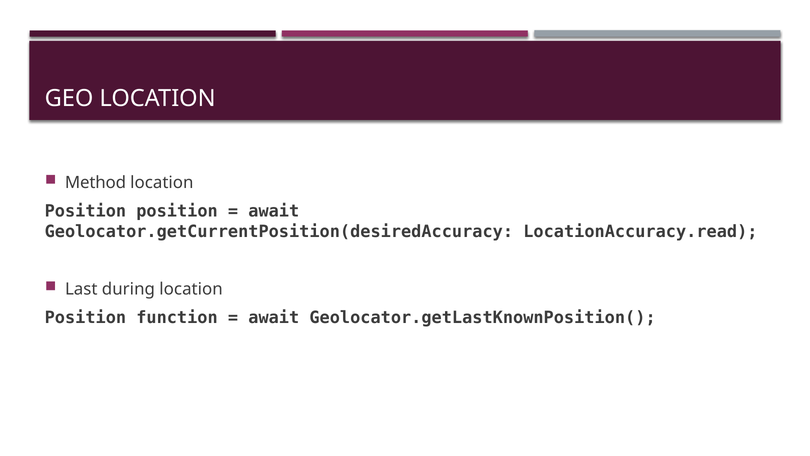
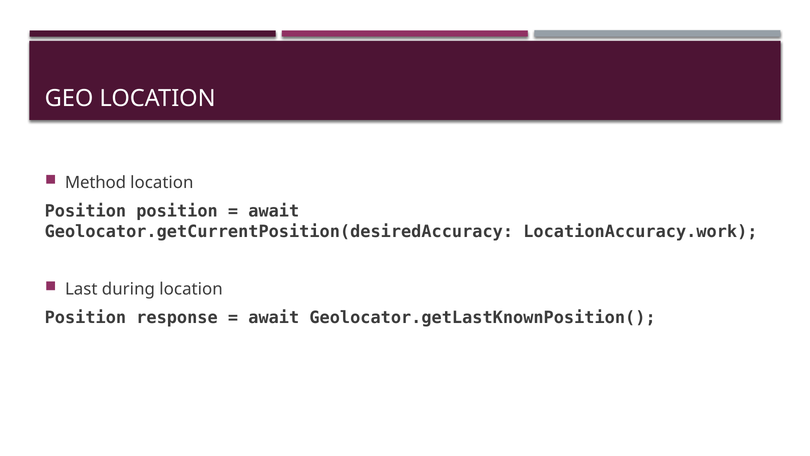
LocationAccuracy.read: LocationAccuracy.read -> LocationAccuracy.work
function: function -> response
